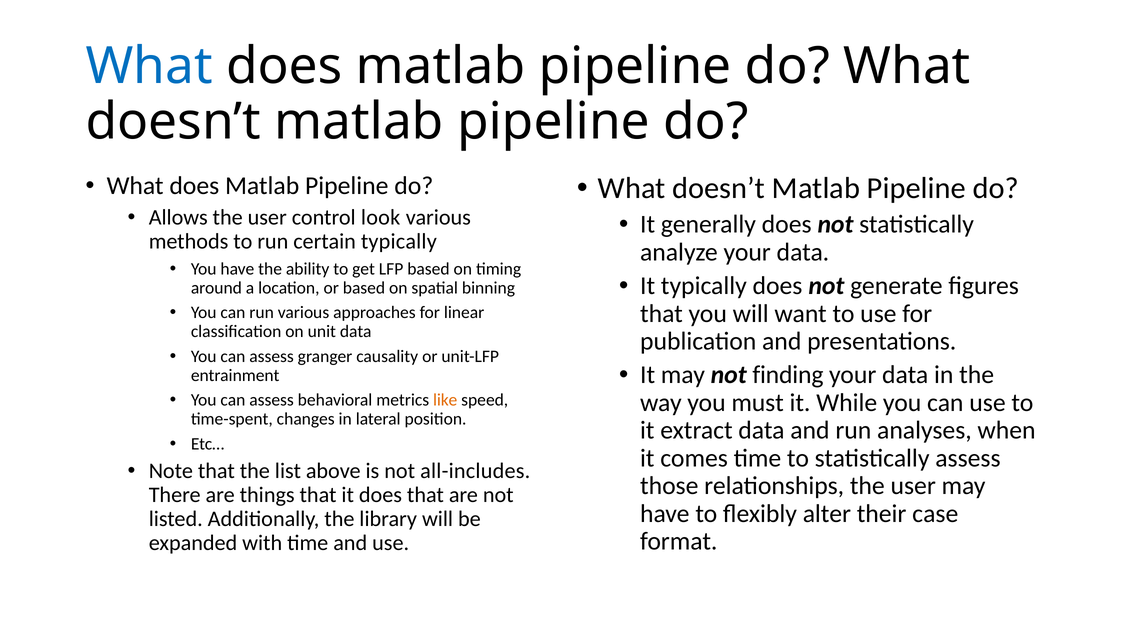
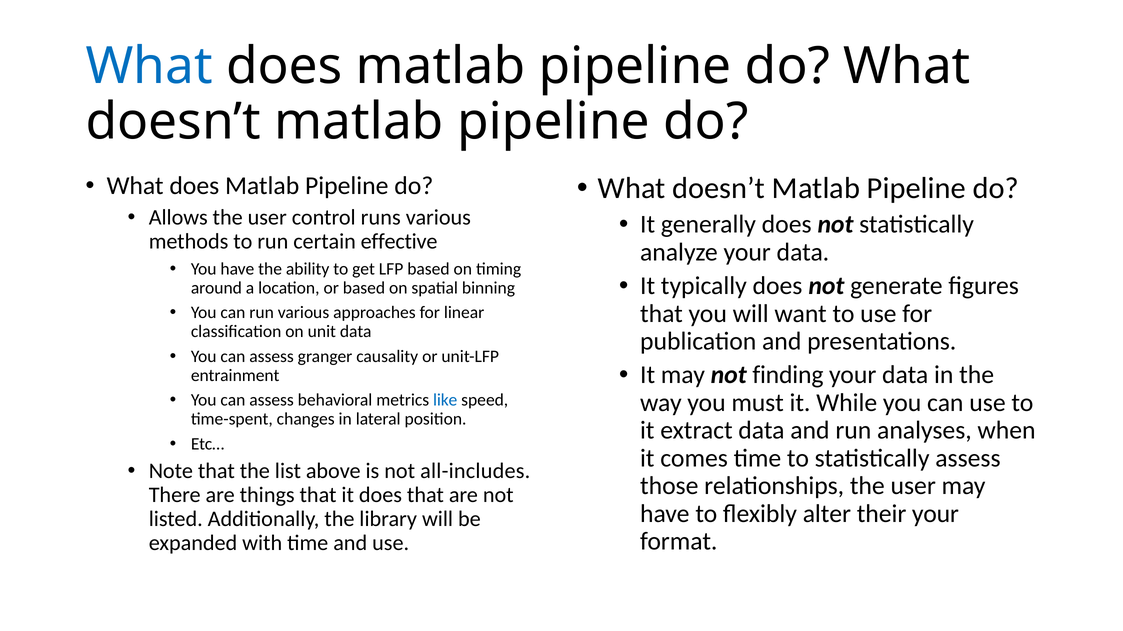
look: look -> runs
certain typically: typically -> effective
like colour: orange -> blue
their case: case -> your
